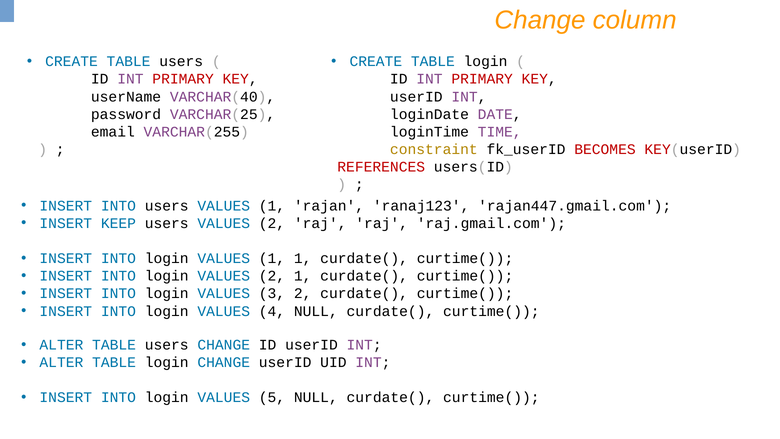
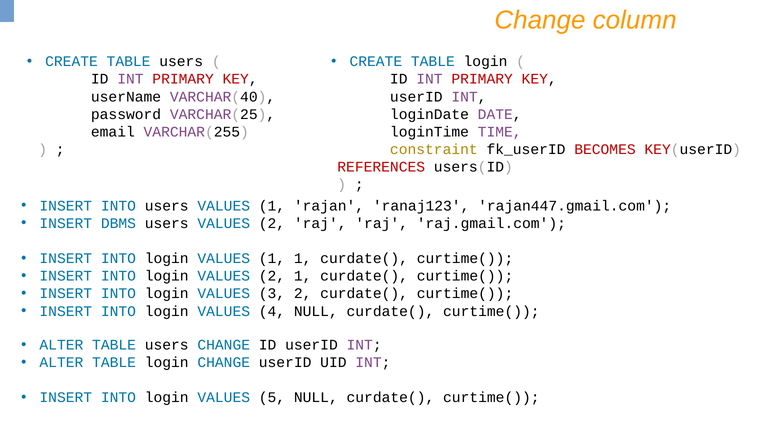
KEEP: KEEP -> DBMS
